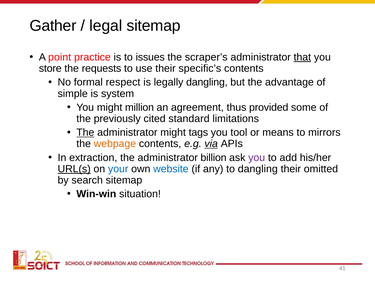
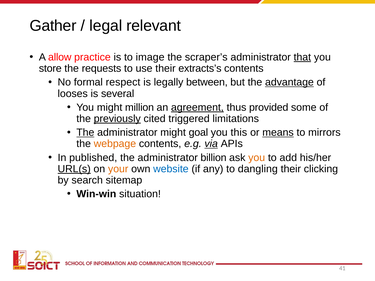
legal sitemap: sitemap -> relevant
point: point -> allow
issues: issues -> image
specific’s: specific’s -> extracts’s
legally dangling: dangling -> between
advantage underline: none -> present
simple: simple -> looses
system: system -> several
agreement underline: none -> present
previously underline: none -> present
standard: standard -> triggered
tags: tags -> goal
tool: tool -> this
means underline: none -> present
extraction: extraction -> published
you at (257, 158) colour: purple -> orange
your colour: blue -> orange
omitted: omitted -> clicking
